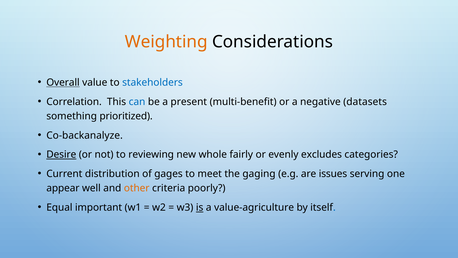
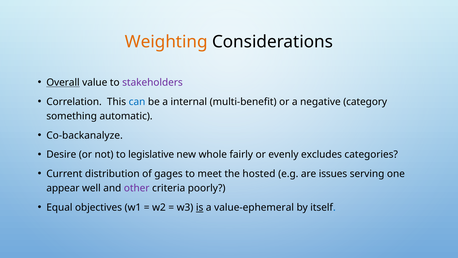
stakeholders colour: blue -> purple
present: present -> internal
datasets: datasets -> category
prioritized: prioritized -> automatic
Desire underline: present -> none
reviewing: reviewing -> legislative
gaging: gaging -> hosted
other colour: orange -> purple
important: important -> objectives
value-agriculture: value-agriculture -> value-ephemeral
